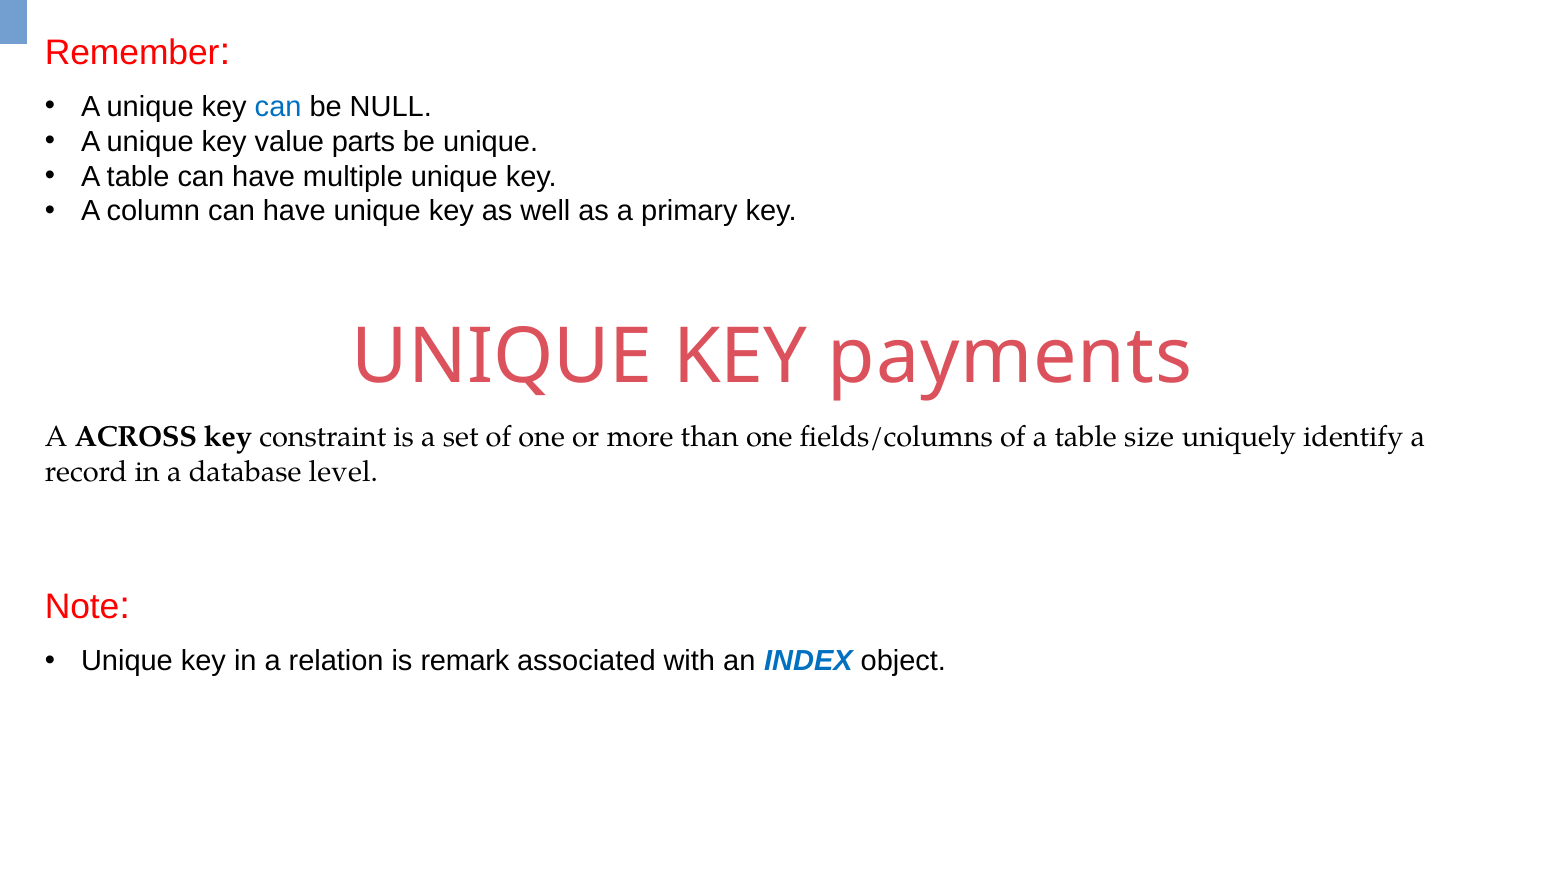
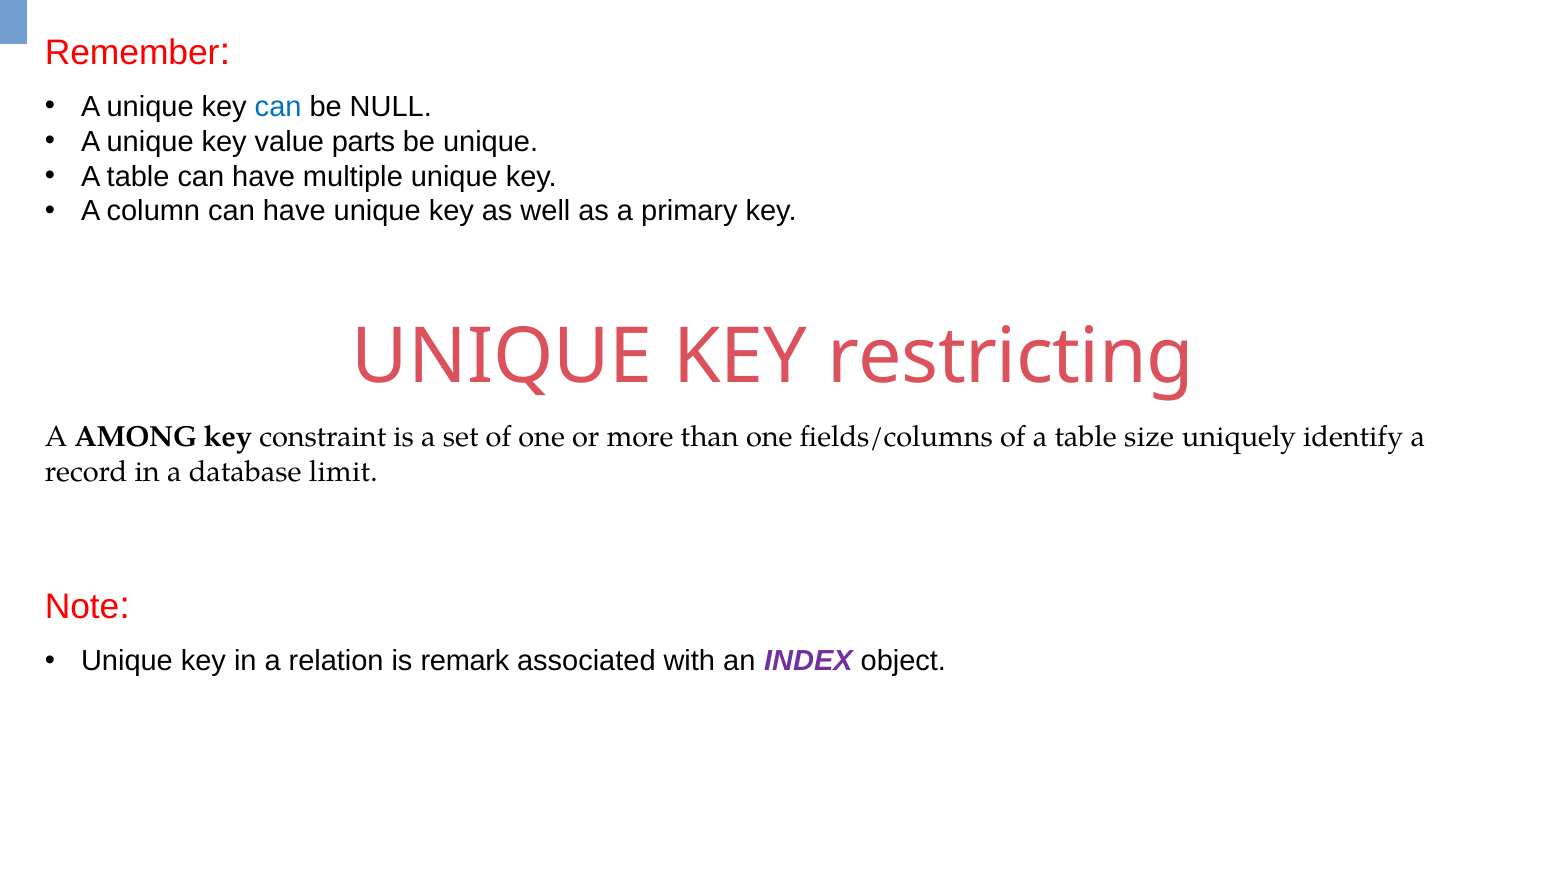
payments: payments -> restricting
ACROSS: ACROSS -> AMONG
level: level -> limit
INDEX colour: blue -> purple
